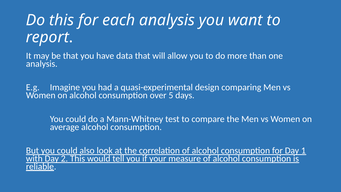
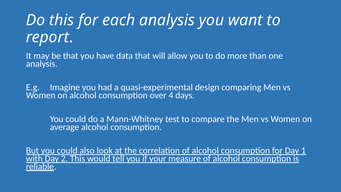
5: 5 -> 4
